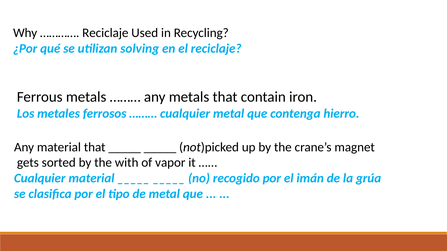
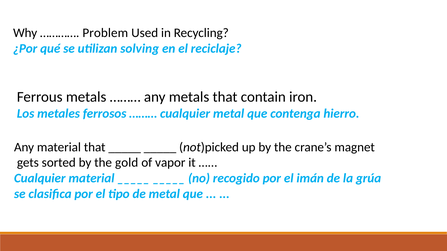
Reciclaje at (105, 33): Reciclaje -> Problem
with: with -> gold
